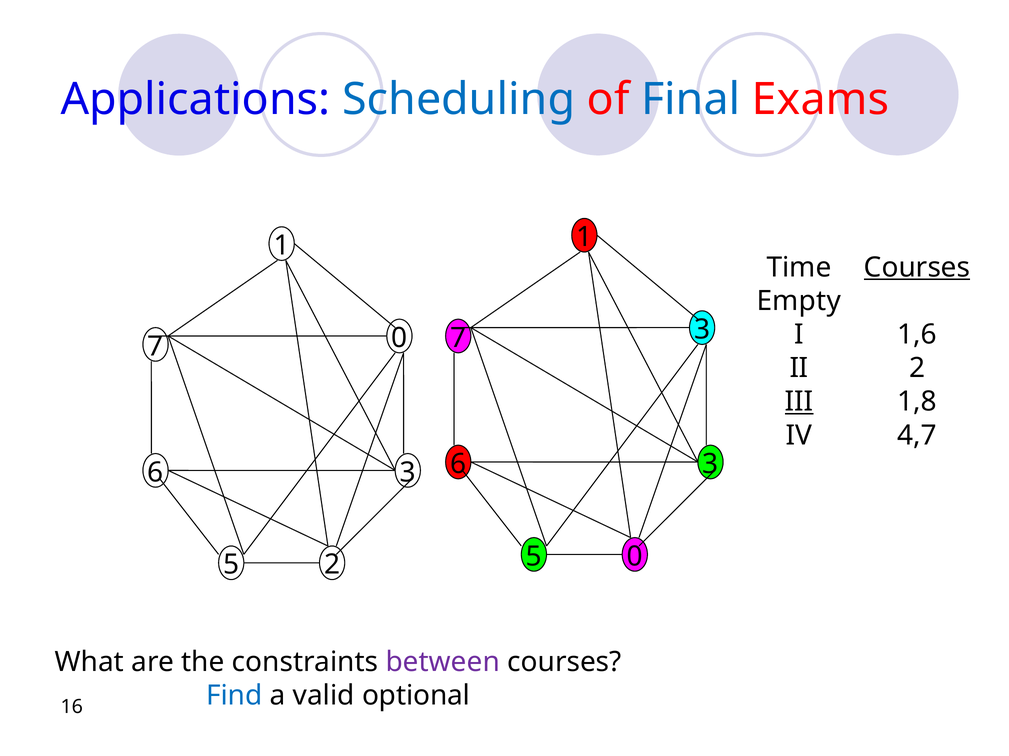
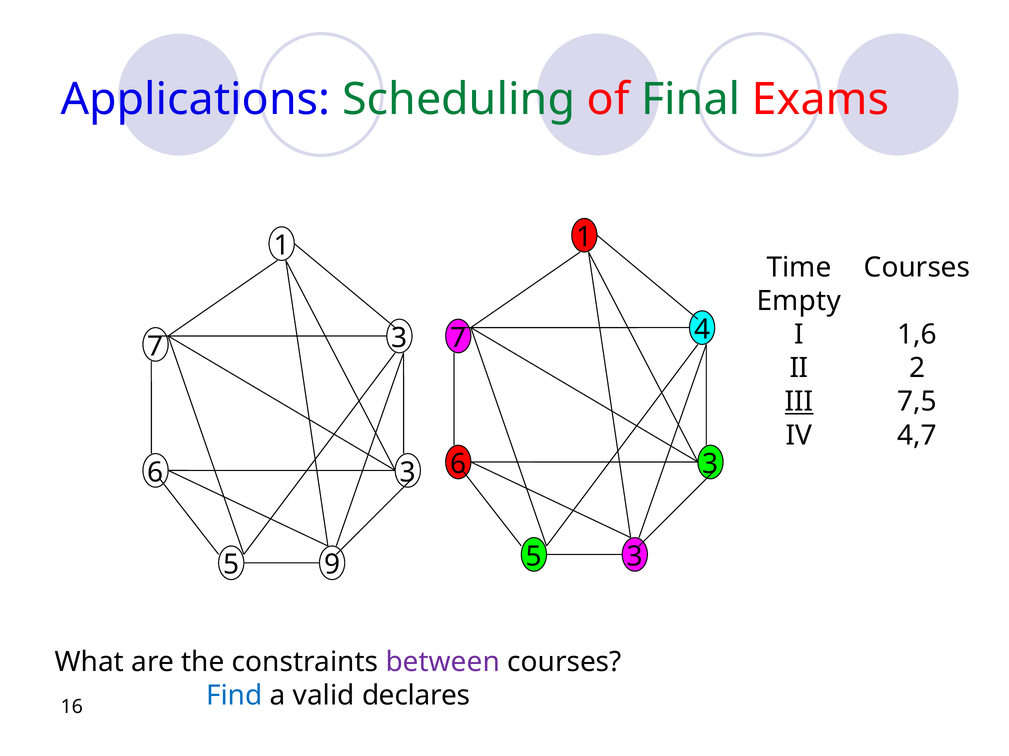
Scheduling colour: blue -> green
Final colour: blue -> green
Courses at (917, 268) underline: present -> none
7 3: 3 -> 4
7 0: 0 -> 3
1,8: 1,8 -> 7,5
5 0: 0 -> 3
5 2: 2 -> 9
optional: optional -> declares
